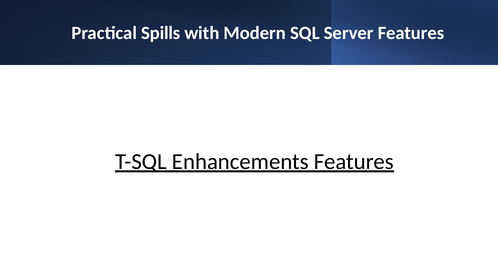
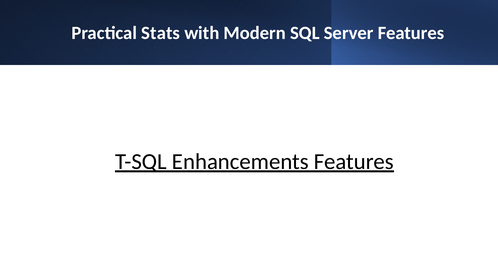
Spills: Spills -> Stats
